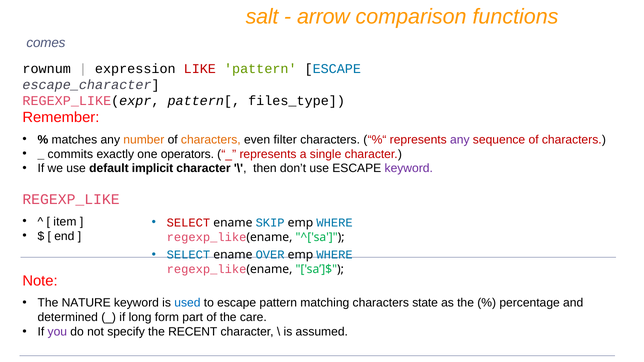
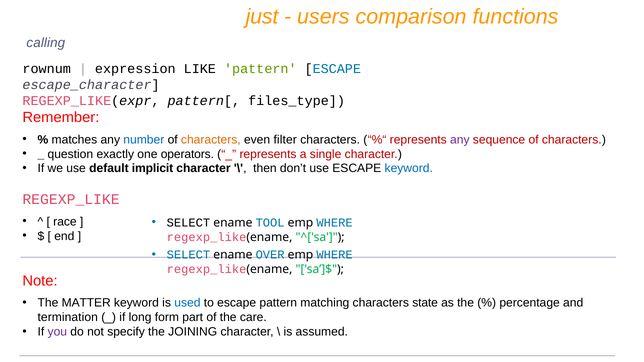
salt: salt -> just
arrow: arrow -> users
comes: comes -> calling
LIKE colour: red -> black
number colour: orange -> blue
commits: commits -> question
keyword at (409, 169) colour: purple -> blue
item: item -> race
SELECT at (188, 223) colour: red -> black
SKIP: SKIP -> TOOL
NATURE: NATURE -> MATTER
determined: determined -> termination
RECENT: RECENT -> JOINING
